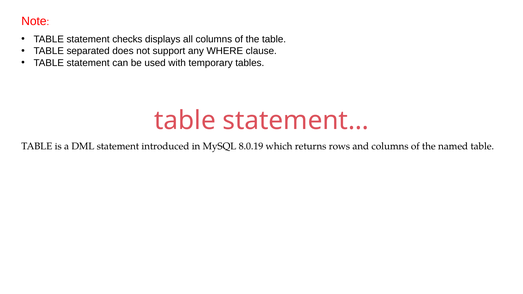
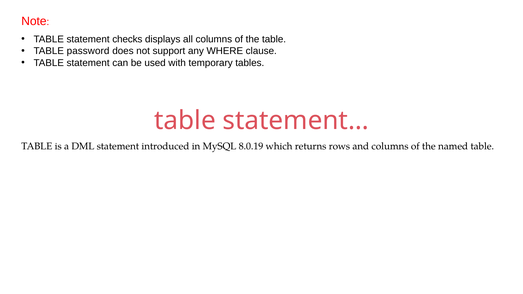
separated: separated -> password
